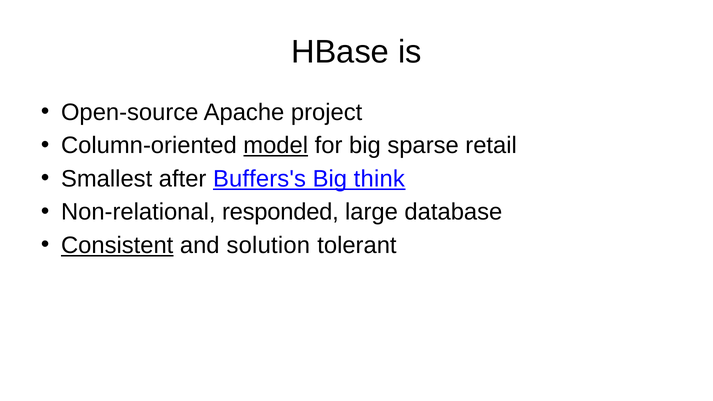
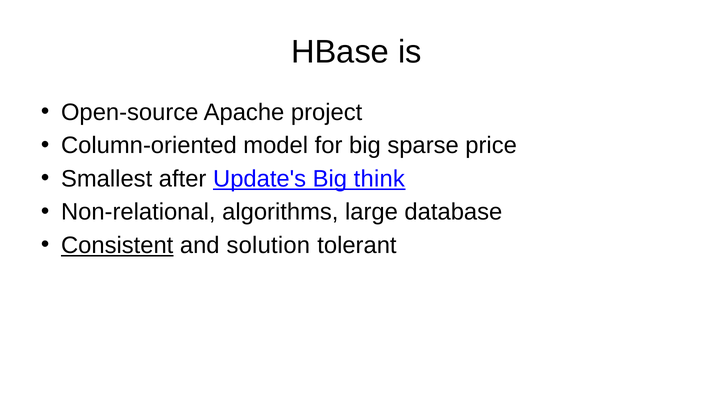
model underline: present -> none
retail: retail -> price
Buffers's: Buffers's -> Update's
responded: responded -> algorithms
